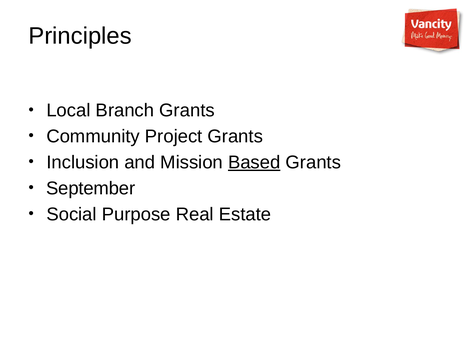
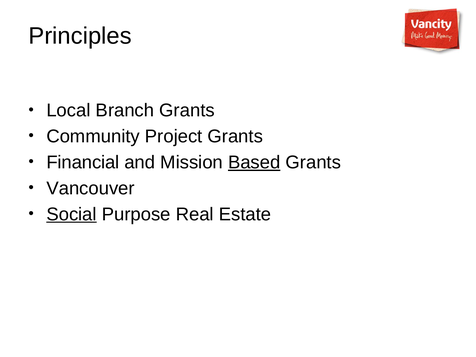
Inclusion: Inclusion -> Financial
September: September -> Vancouver
Social underline: none -> present
